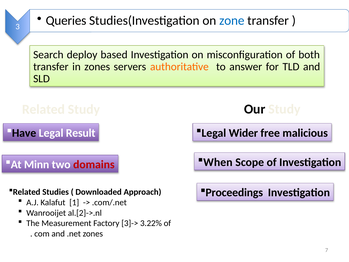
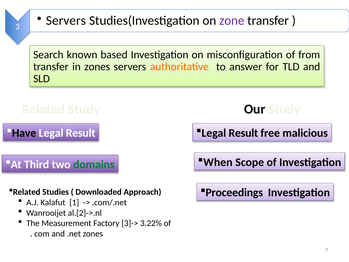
Queries at (66, 21): Queries -> Servers
zone colour: blue -> purple
deploy: deploy -> known
both: both -> from
Wider at (243, 133): Wider -> Result
Minn: Minn -> Third
domains colour: red -> green
